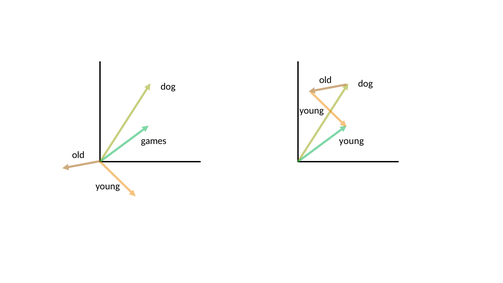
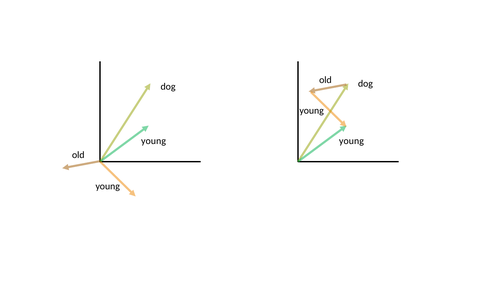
games at (154, 141): games -> young
